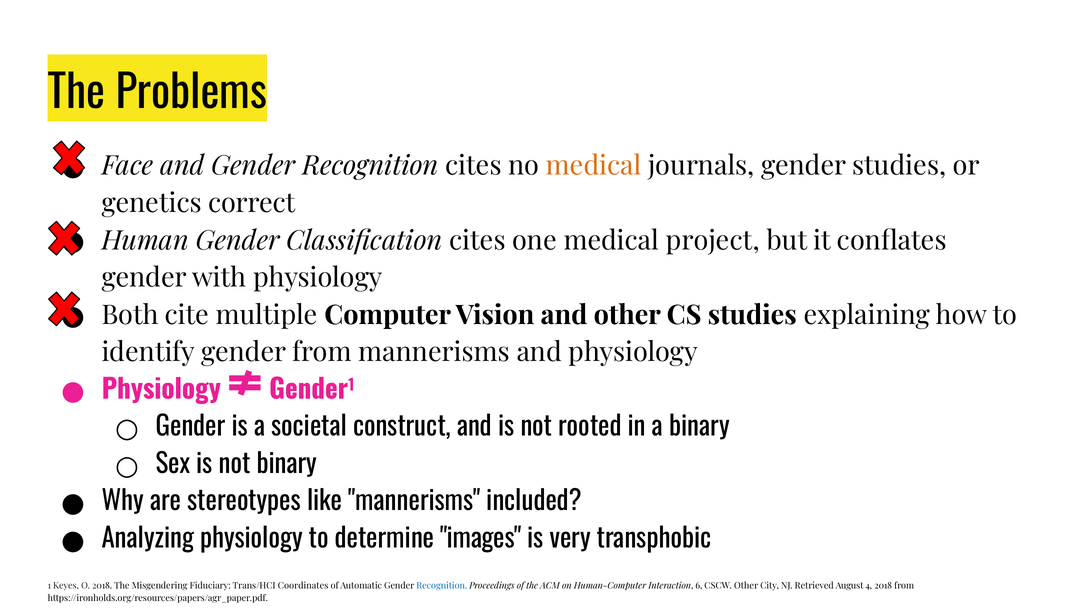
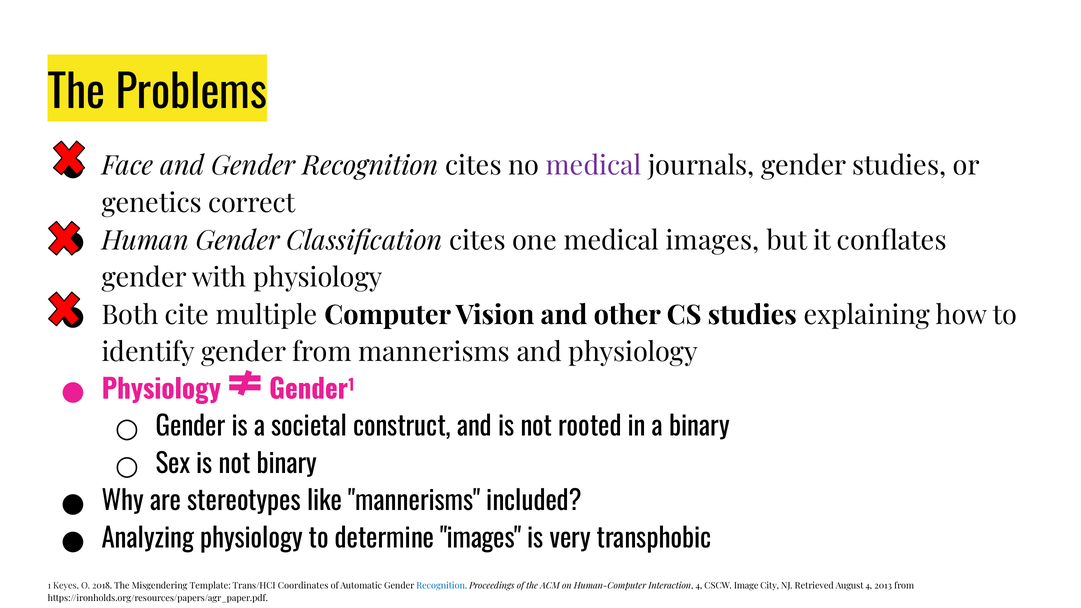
medical at (594, 166) colour: orange -> purple
medical project: project -> images
Fiduciary: Fiduciary -> Template
Interaction 6: 6 -> 4
CSCW Other: Other -> Image
4 2018: 2018 -> 2013
